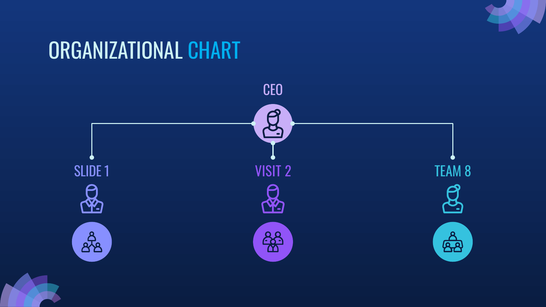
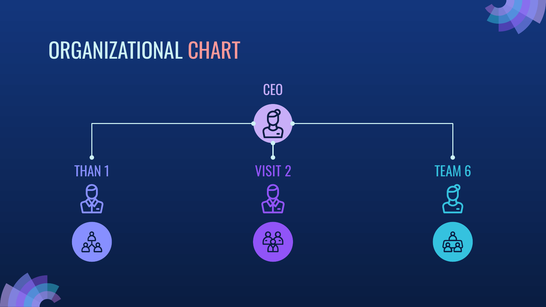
CHART colour: light blue -> pink
SLIDE: SLIDE -> THAN
8: 8 -> 6
